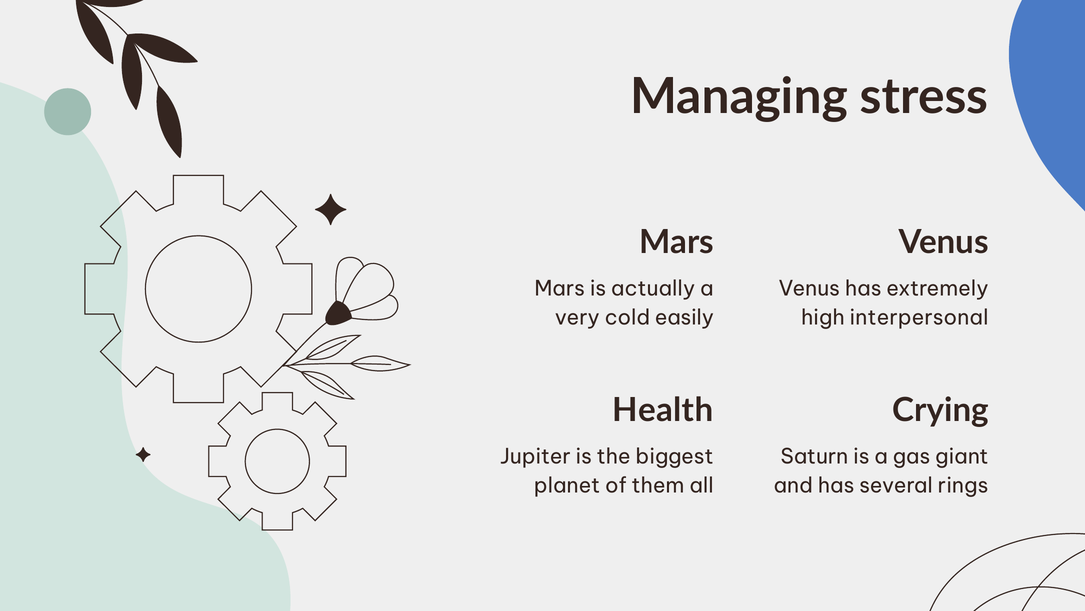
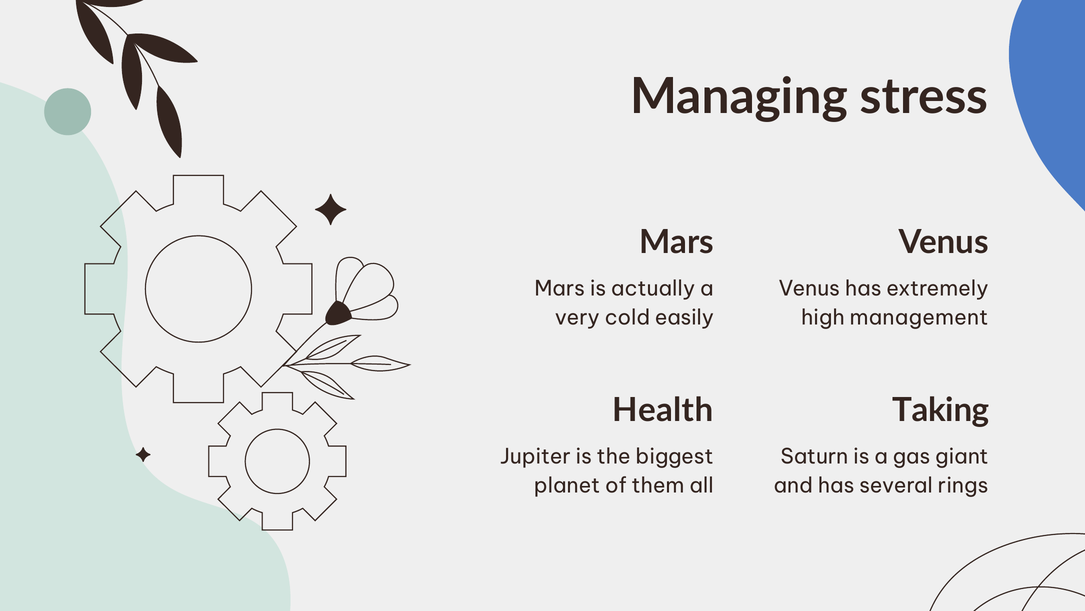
interpersonal: interpersonal -> management
Crying: Crying -> Taking
